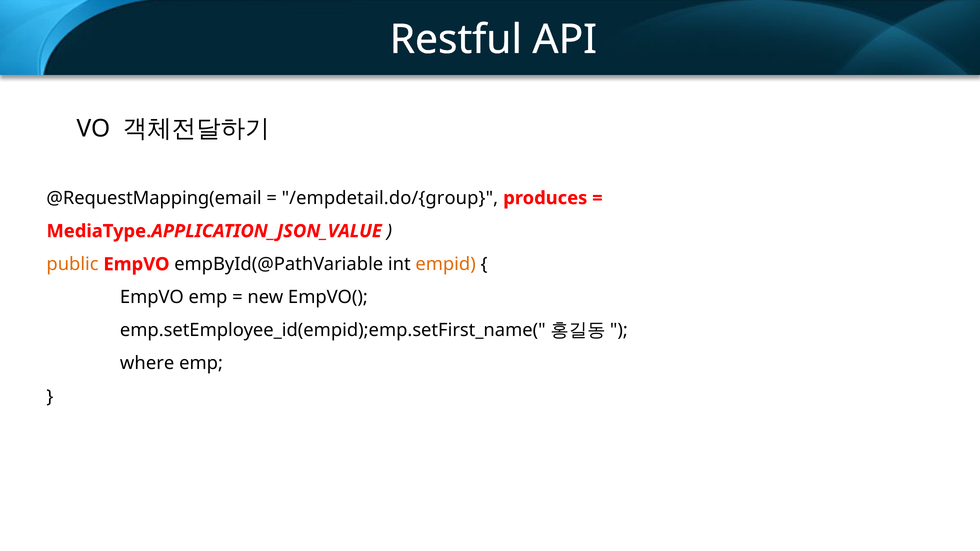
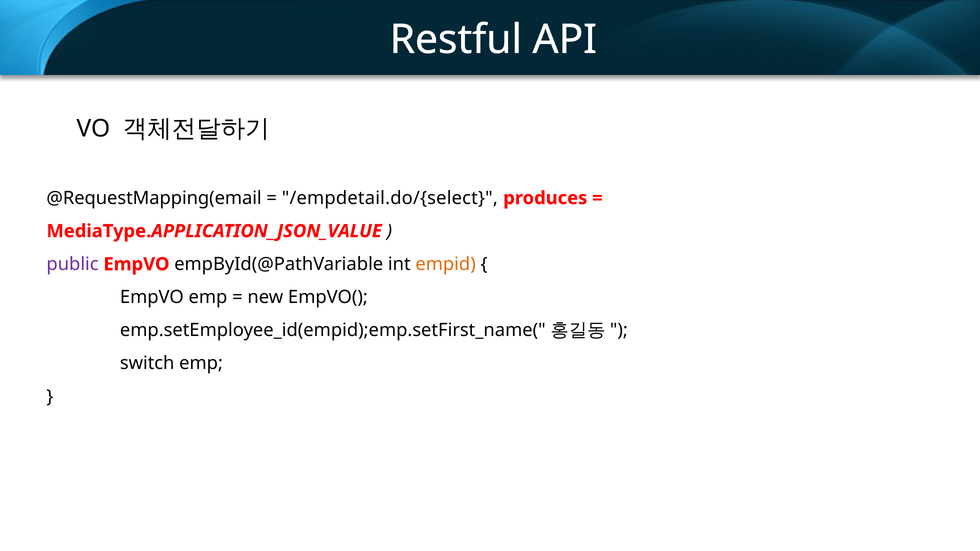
/empdetail.do/{group: /empdetail.do/{group -> /empdetail.do/{select
public colour: orange -> purple
where: where -> switch
